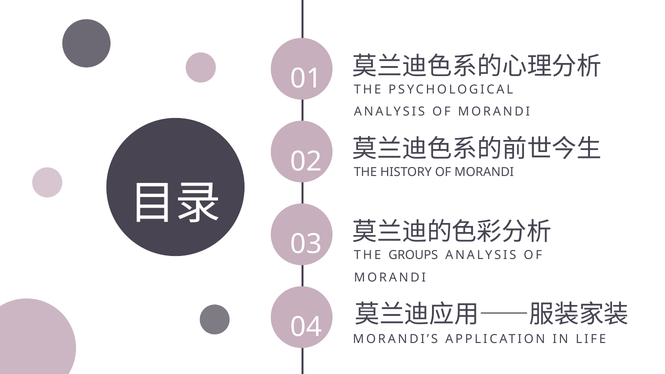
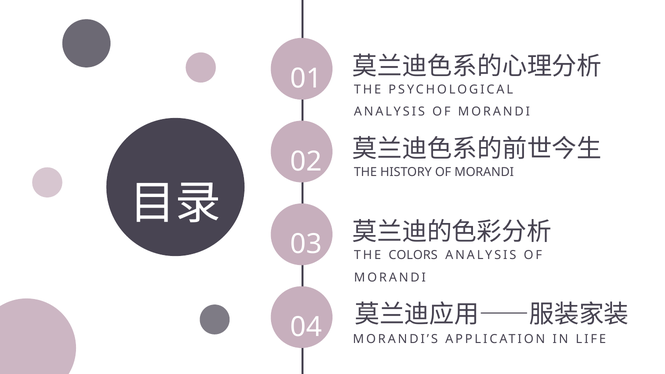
GROUPS: GROUPS -> COLORS
